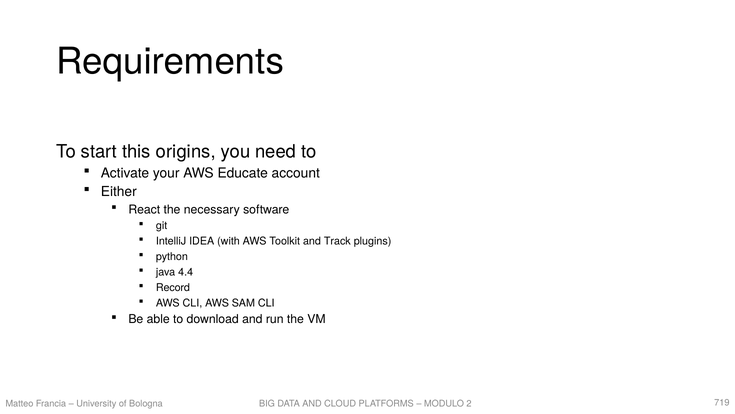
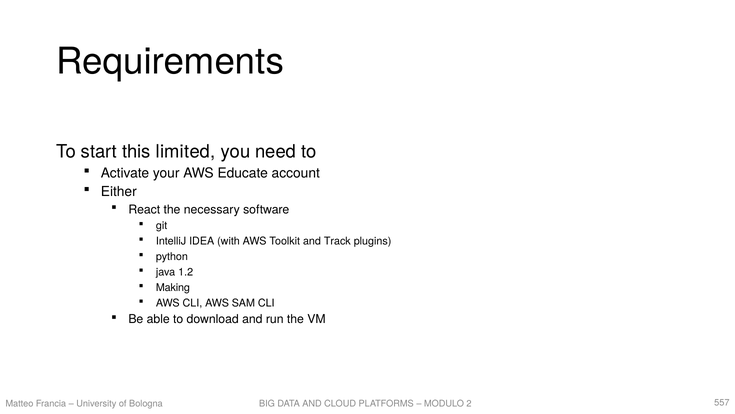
origins: origins -> limited
4.4: 4.4 -> 1.2
Record: Record -> Making
719: 719 -> 557
